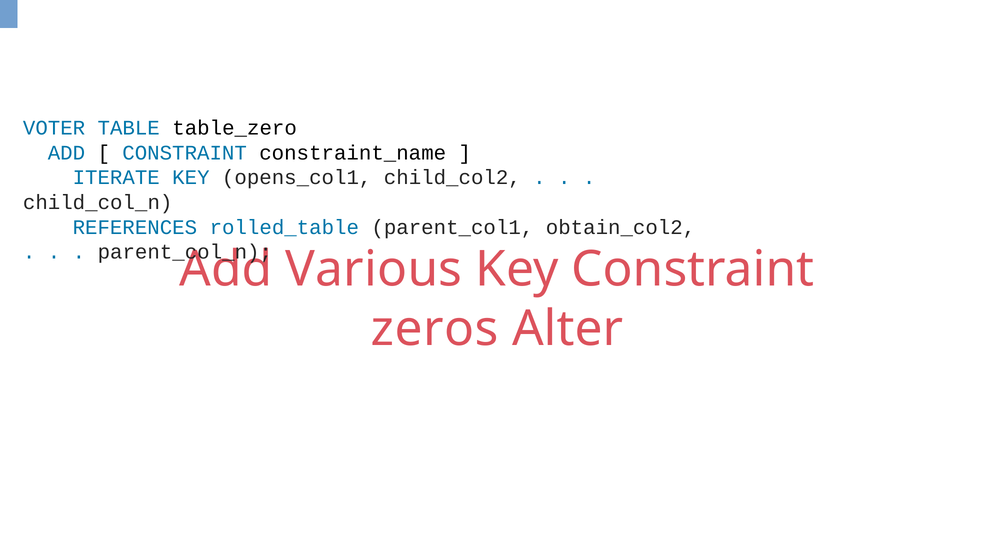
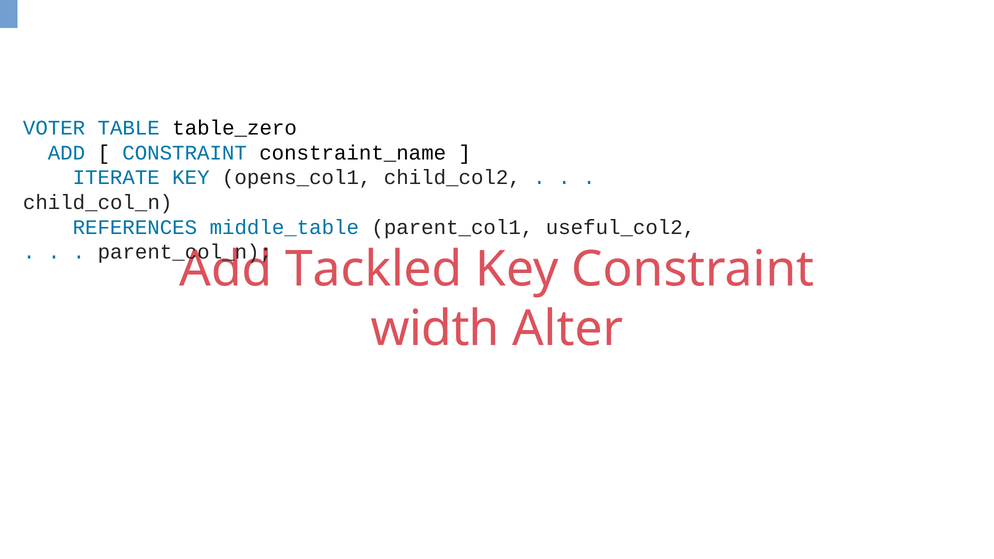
rolled_table: rolled_table -> middle_table
obtain_col2: obtain_col2 -> useful_col2
Various: Various -> Tackled
zeros: zeros -> width
